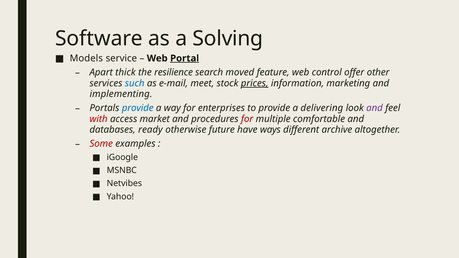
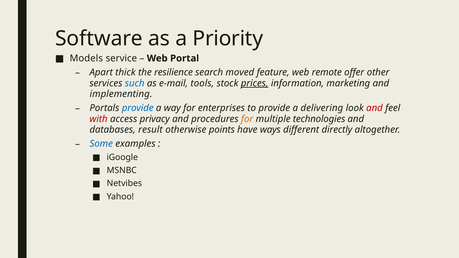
Solving: Solving -> Priority
Portal underline: present -> none
control: control -> remote
meet: meet -> tools
and at (375, 108) colour: purple -> red
market: market -> privacy
for at (247, 119) colour: red -> orange
comfortable: comfortable -> technologies
ready: ready -> result
future: future -> points
archive: archive -> directly
Some colour: red -> blue
